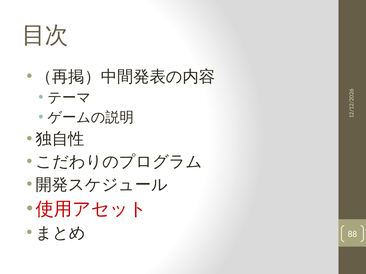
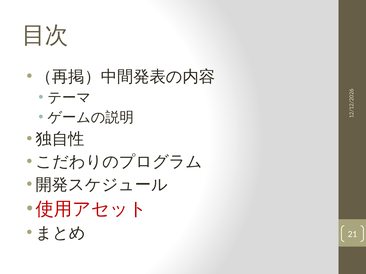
88: 88 -> 21
